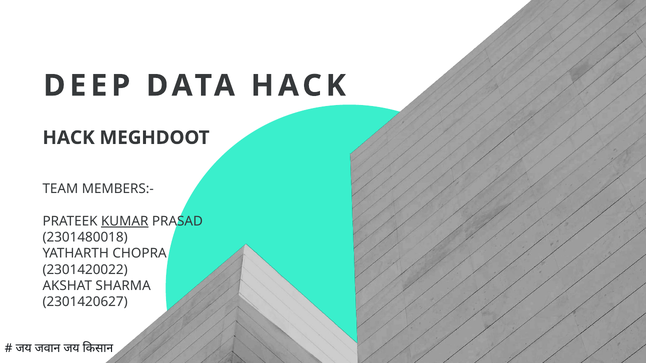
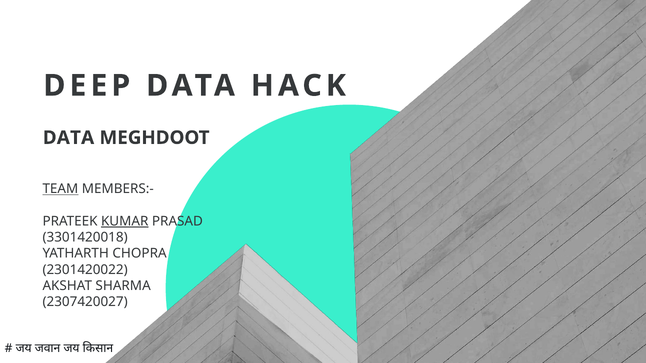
HACK at (69, 138): HACK -> DATA
TEAM underline: none -> present
2301480018: 2301480018 -> 3301420018
2301420627: 2301420627 -> 2307420027
